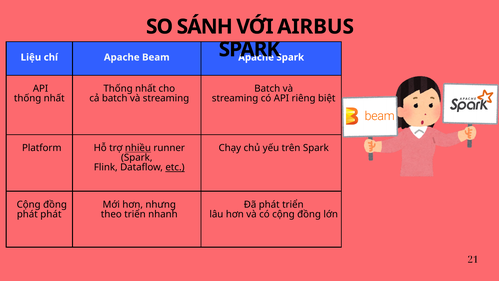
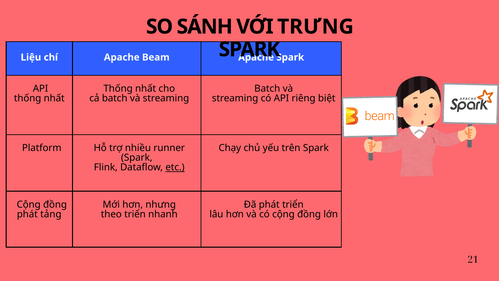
AIRBUS: AIRBUS -> TRƯNG
nhiều underline: present -> none
phát phát: phát -> tảng
